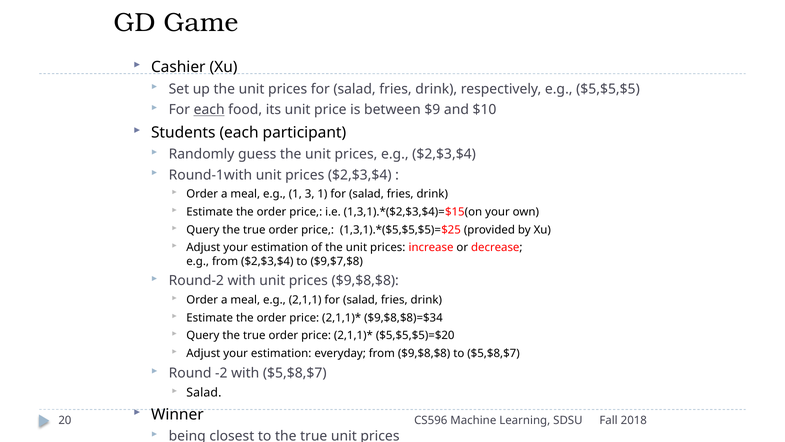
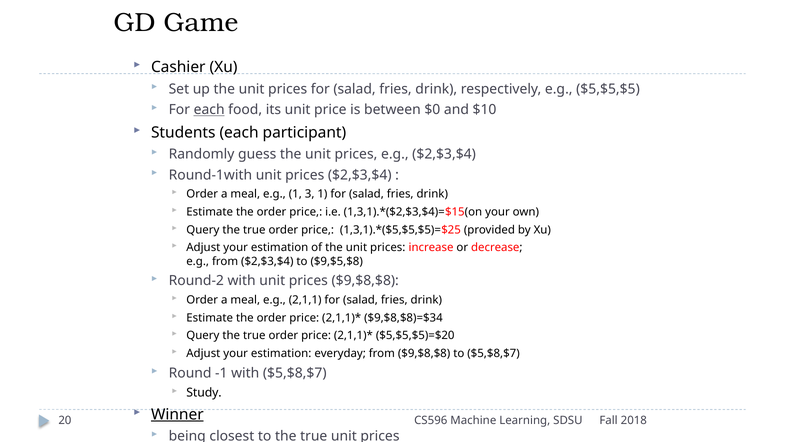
$9: $9 -> $0
$9,$7,$8: $9,$7,$8 -> $9,$5,$8
-2: -2 -> -1
Salad at (204, 392): Salad -> Study
Winner underline: none -> present
